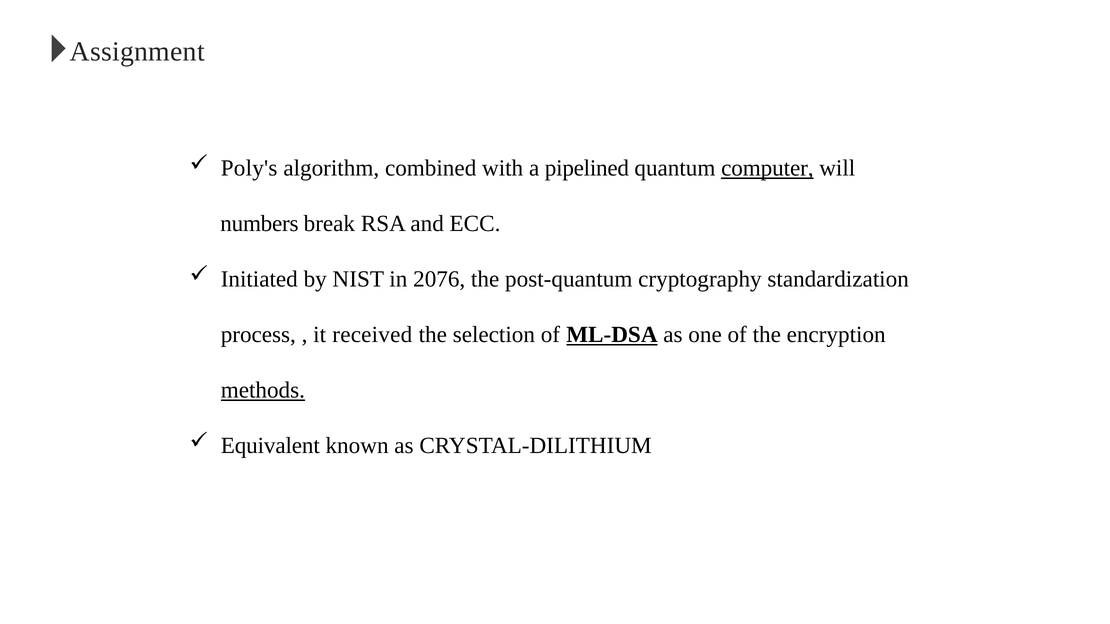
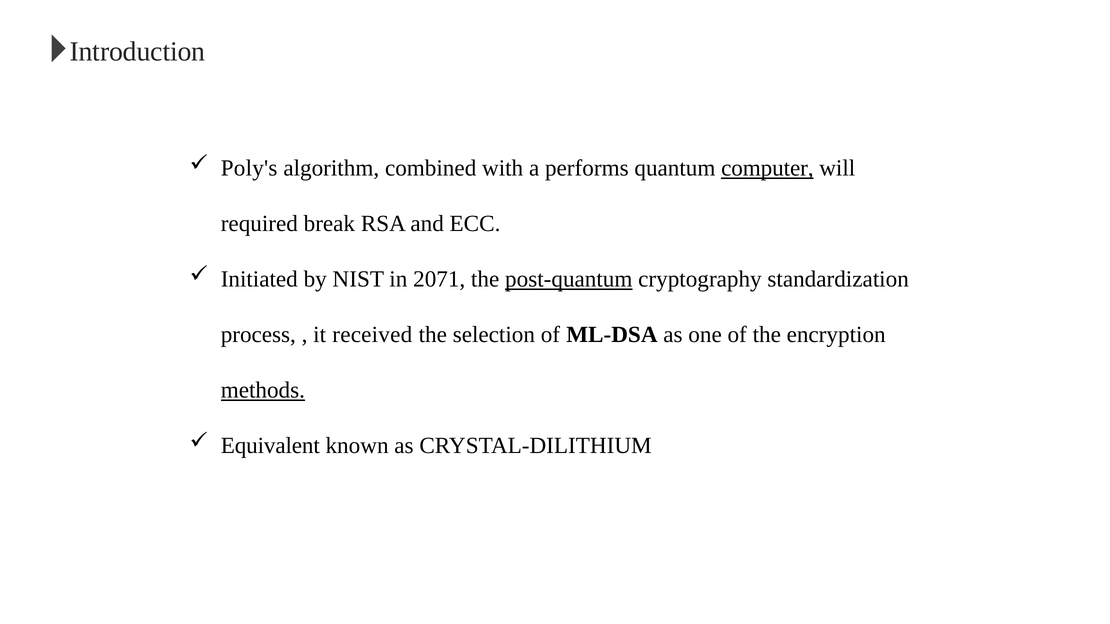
Assignment: Assignment -> Introduction
pipelined: pipelined -> performs
numbers: numbers -> required
2076: 2076 -> 2071
post-quantum underline: none -> present
ML-DSA underline: present -> none
